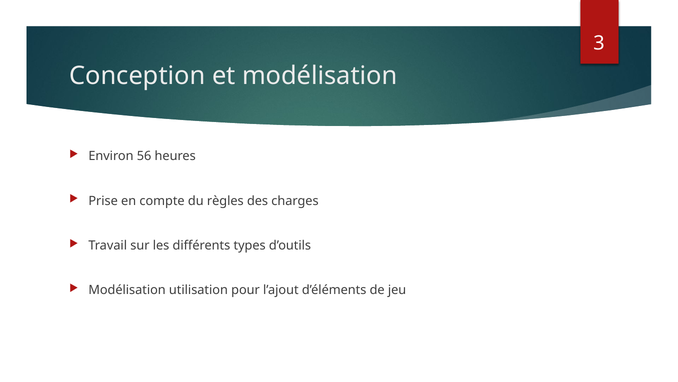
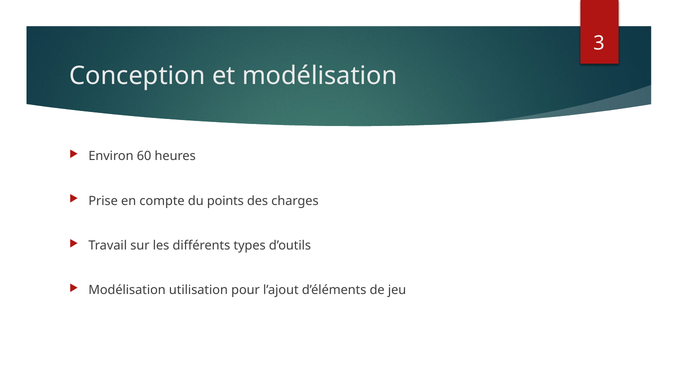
56: 56 -> 60
règles: règles -> points
